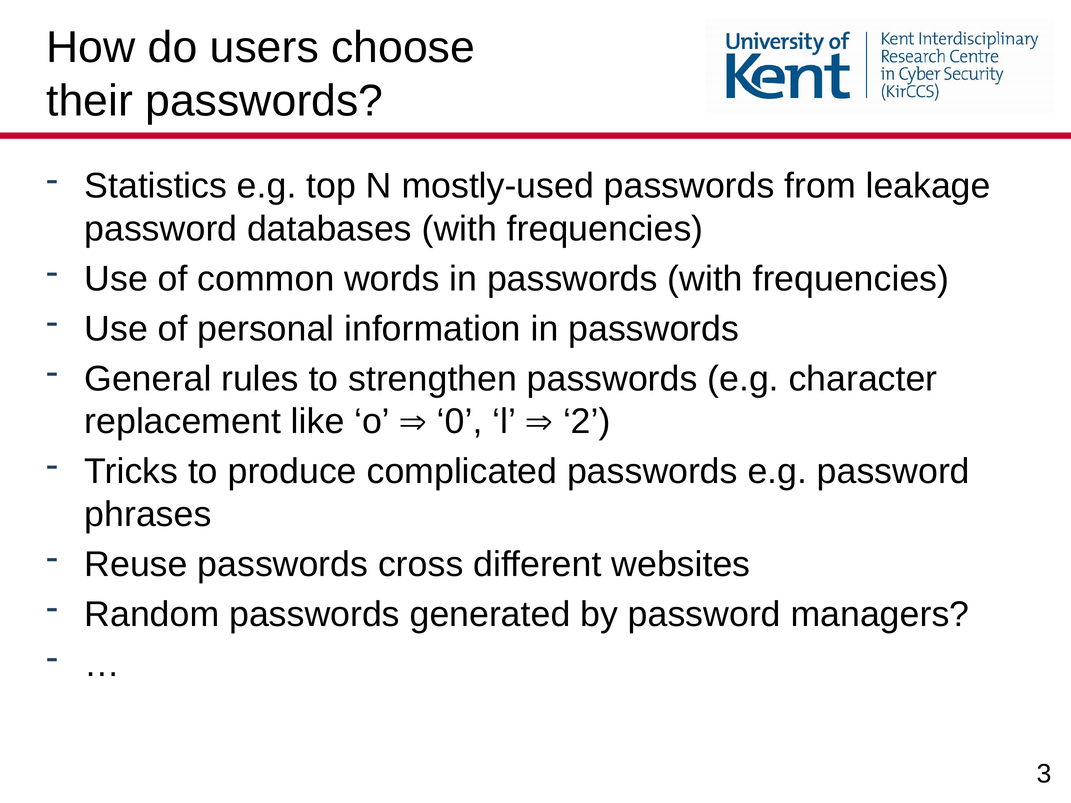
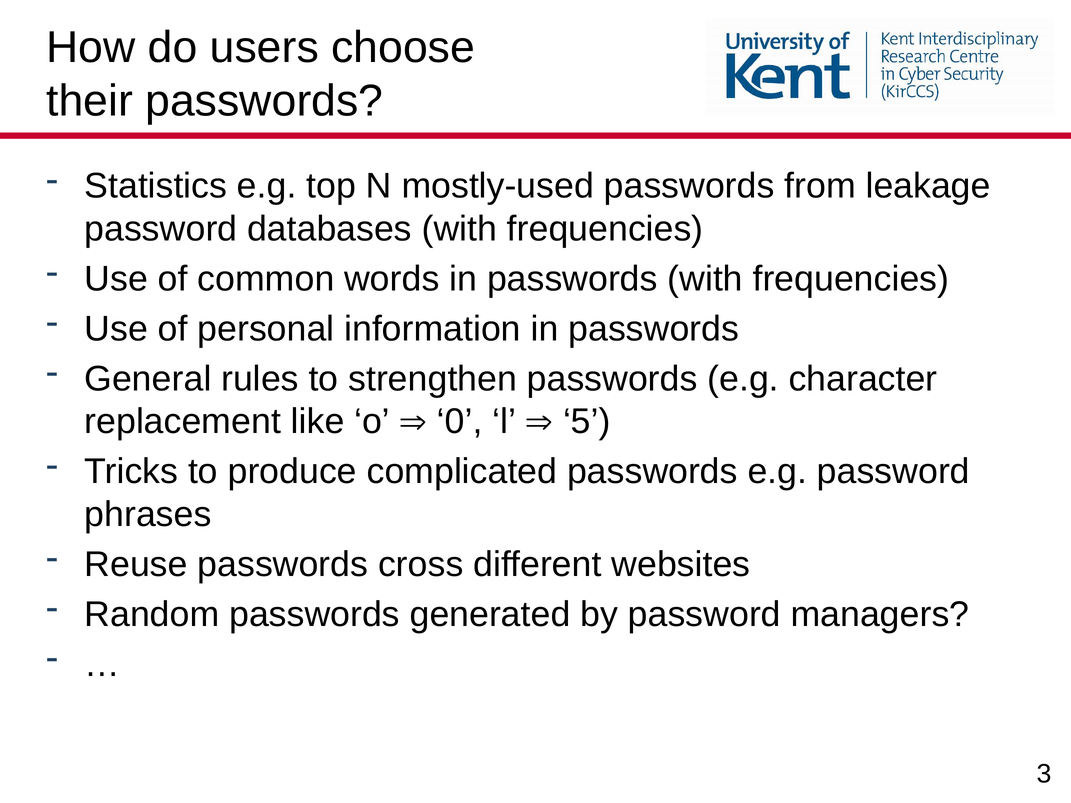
2: 2 -> 5
